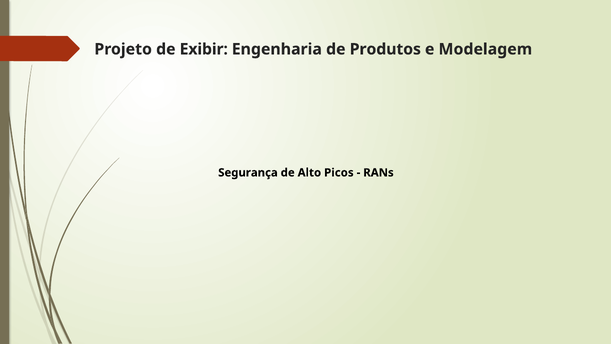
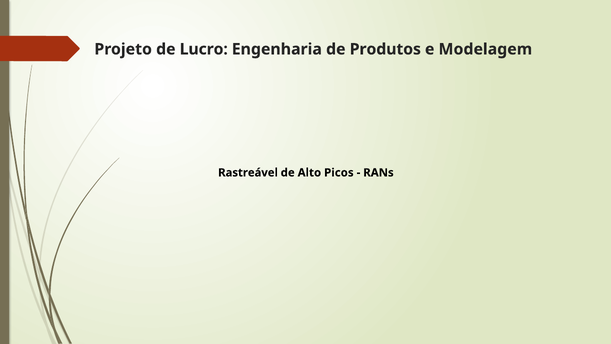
Exibir: Exibir -> Lucro
Segurança: Segurança -> Rastreável
